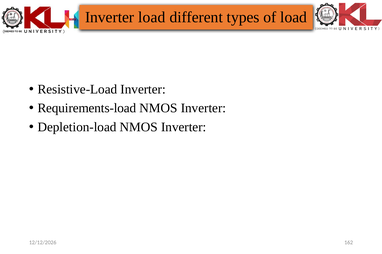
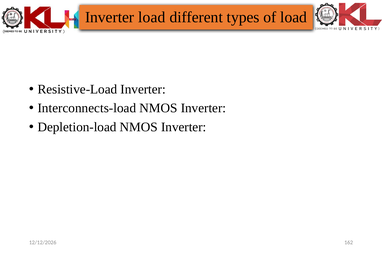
Requirements-load: Requirements-load -> Interconnects-load
